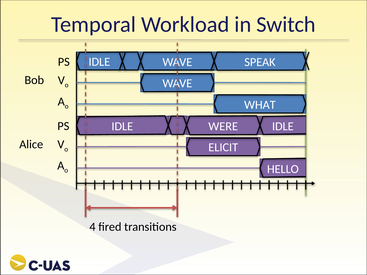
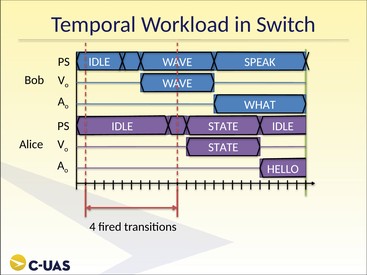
WERE at (223, 126): WERE -> STATE
ELICIT at (223, 148): ELICIT -> STATE
